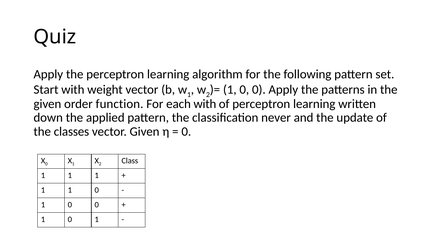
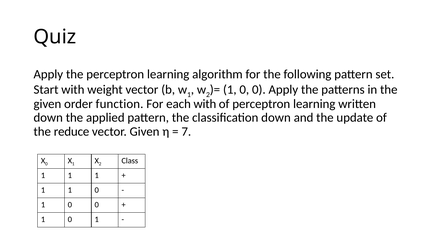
classification never: never -> down
classes: classes -> reduce
0 at (186, 132): 0 -> 7
